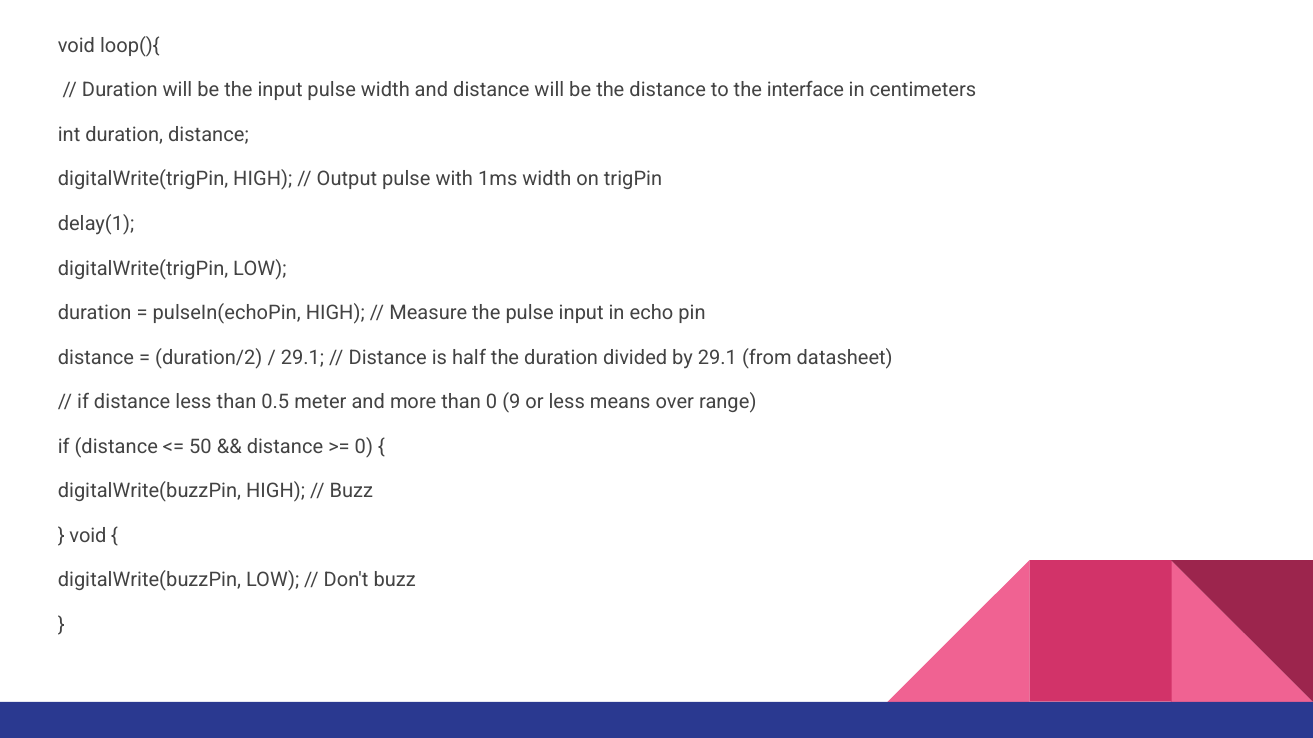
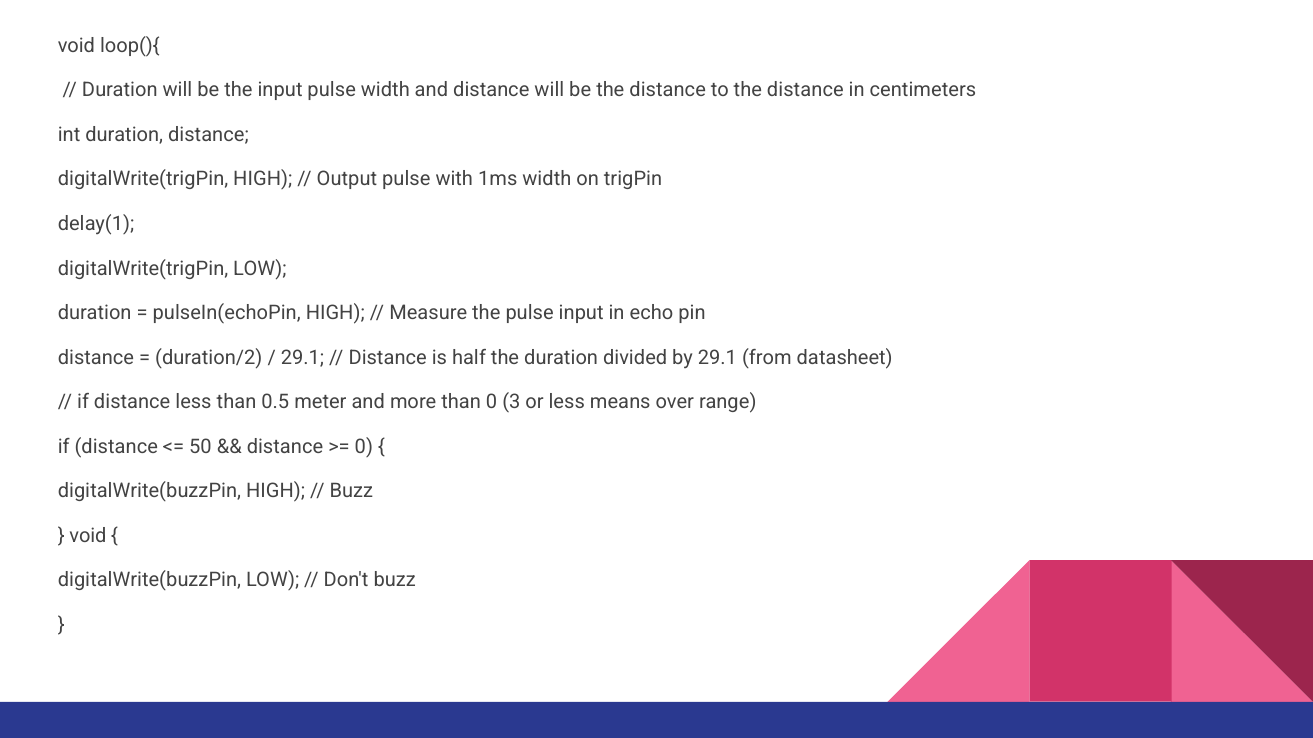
to the interface: interface -> distance
9: 9 -> 3
